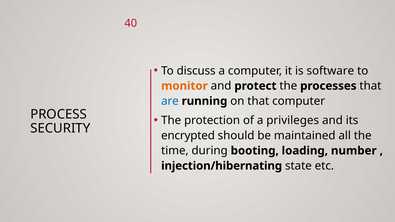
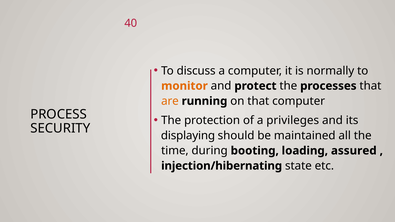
software: software -> normally
are colour: blue -> orange
encrypted: encrypted -> displaying
number: number -> assured
